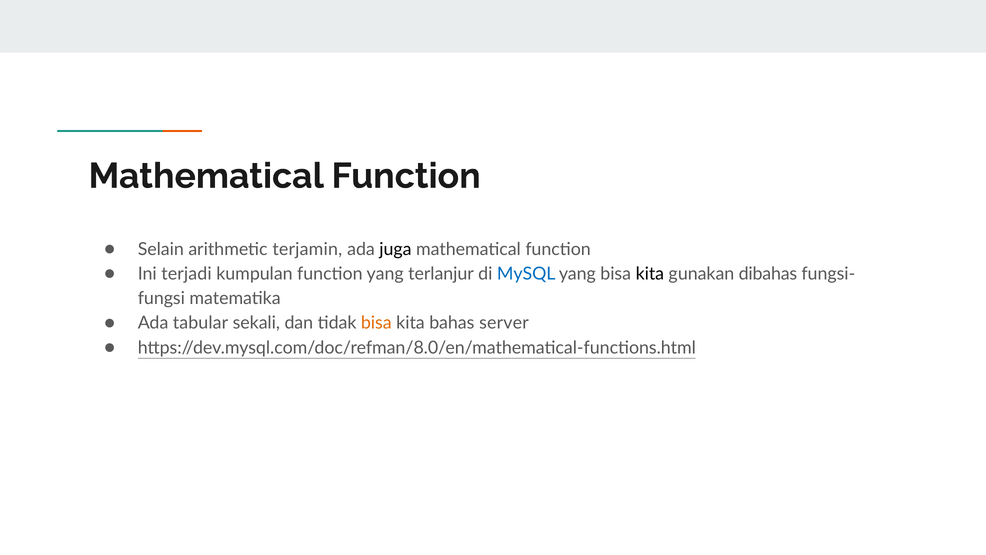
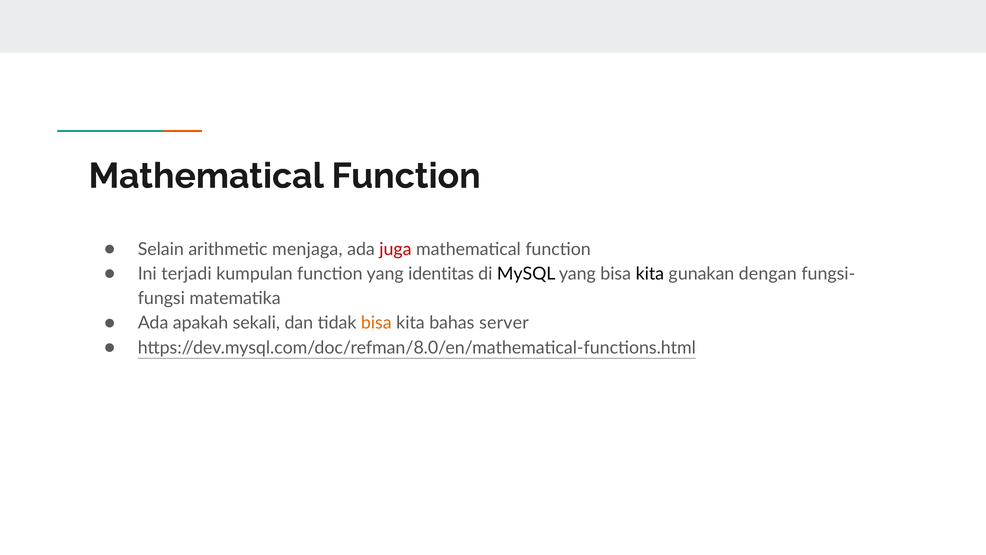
terjamin: terjamin -> menjaga
juga colour: black -> red
terlanjur: terlanjur -> identitas
MySQL colour: blue -> black
dibahas: dibahas -> dengan
tabular: tabular -> apakah
